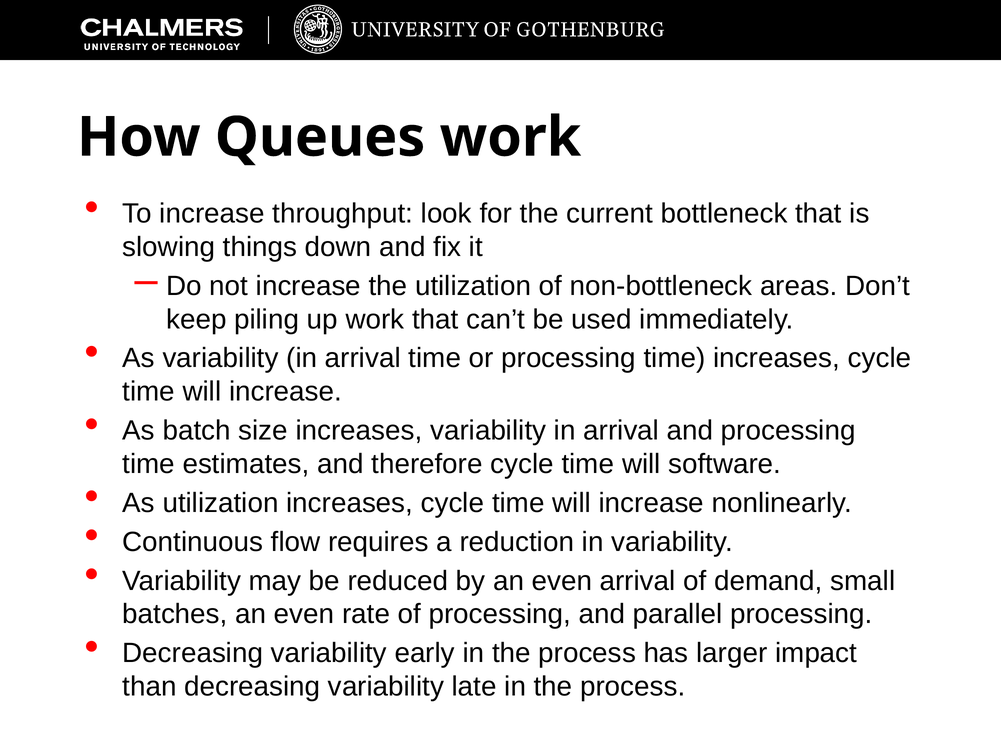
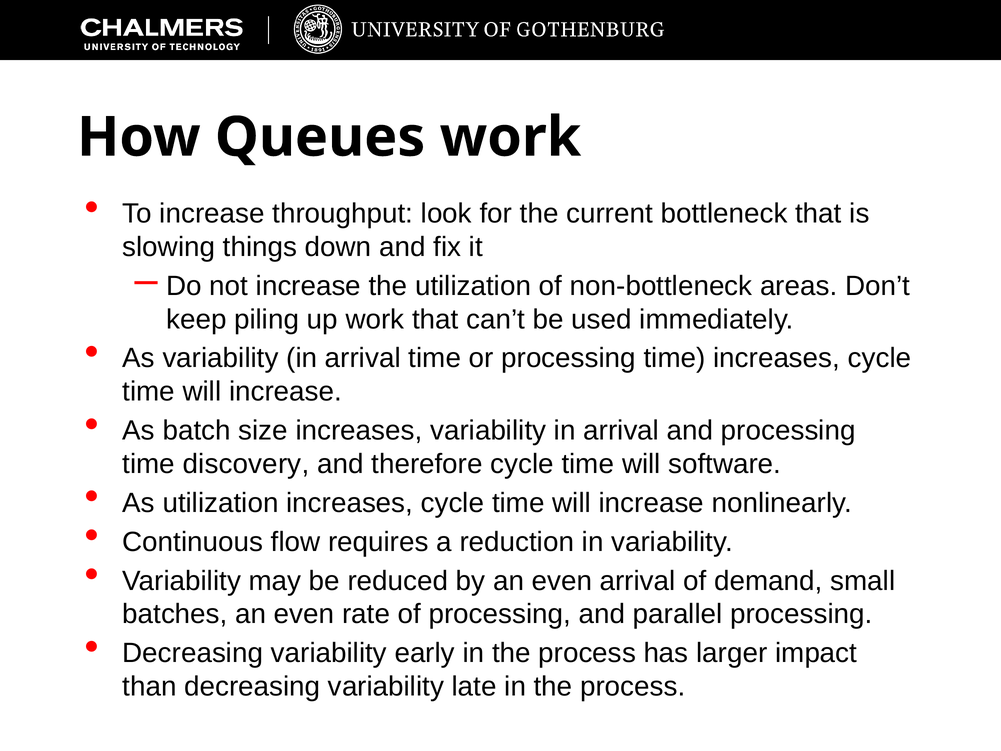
estimates: estimates -> discovery
